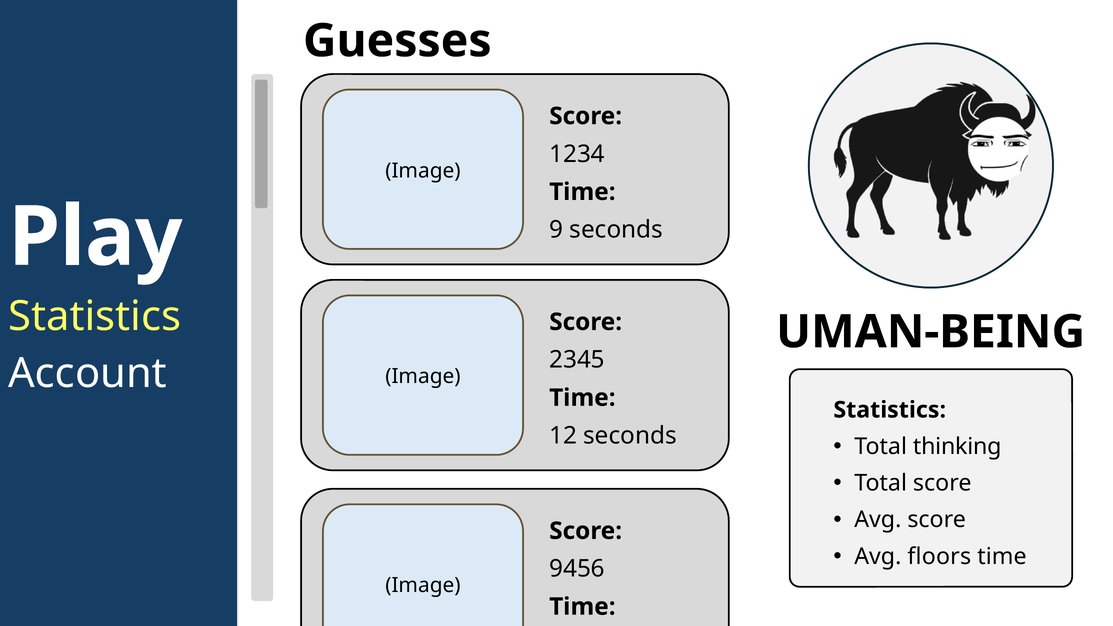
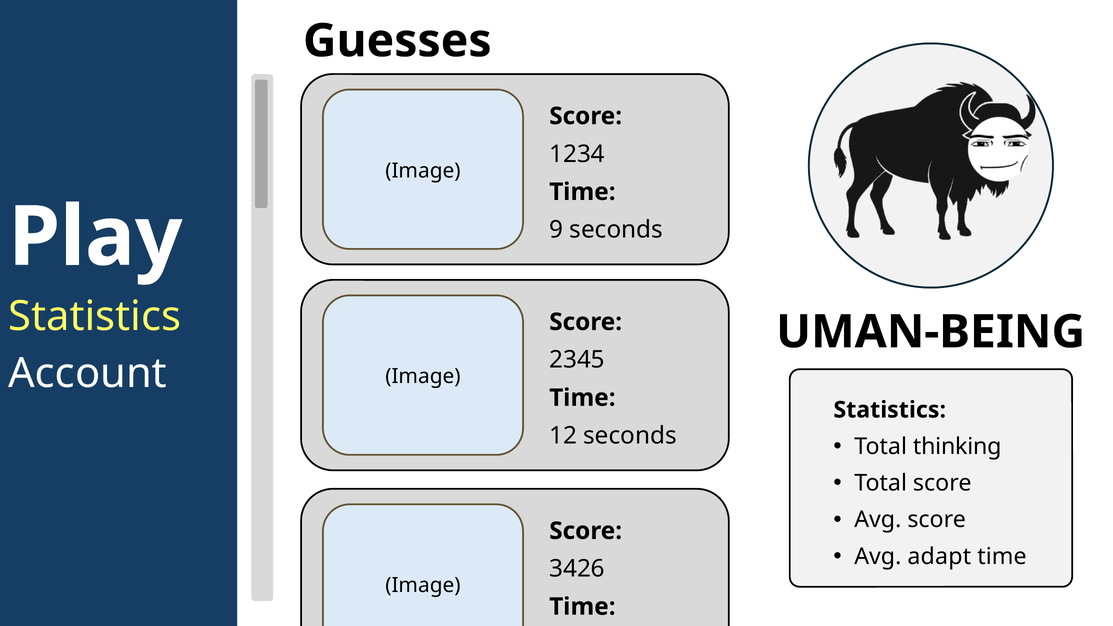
floors: floors -> adapt
9456: 9456 -> 3426
